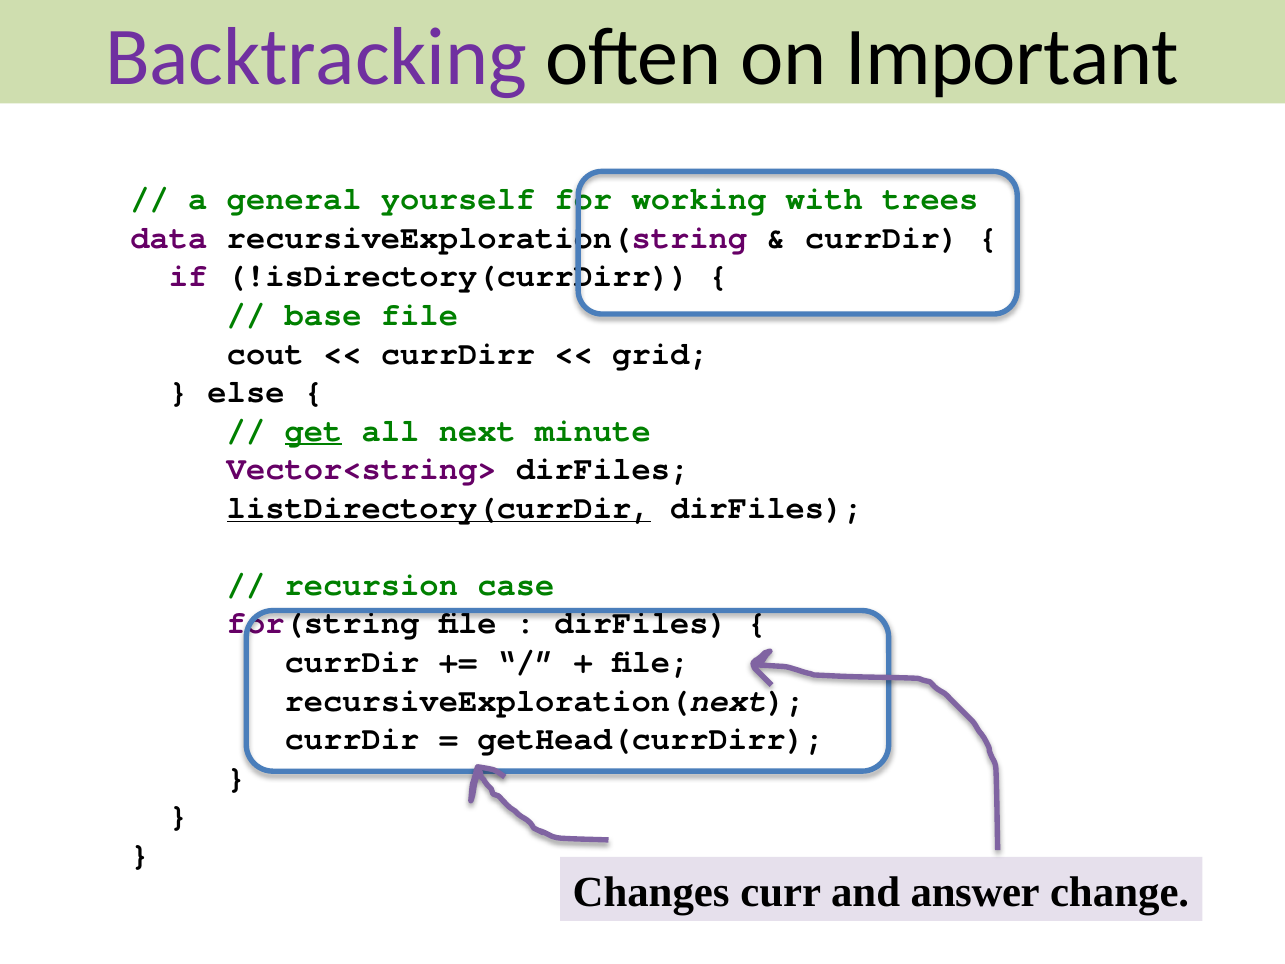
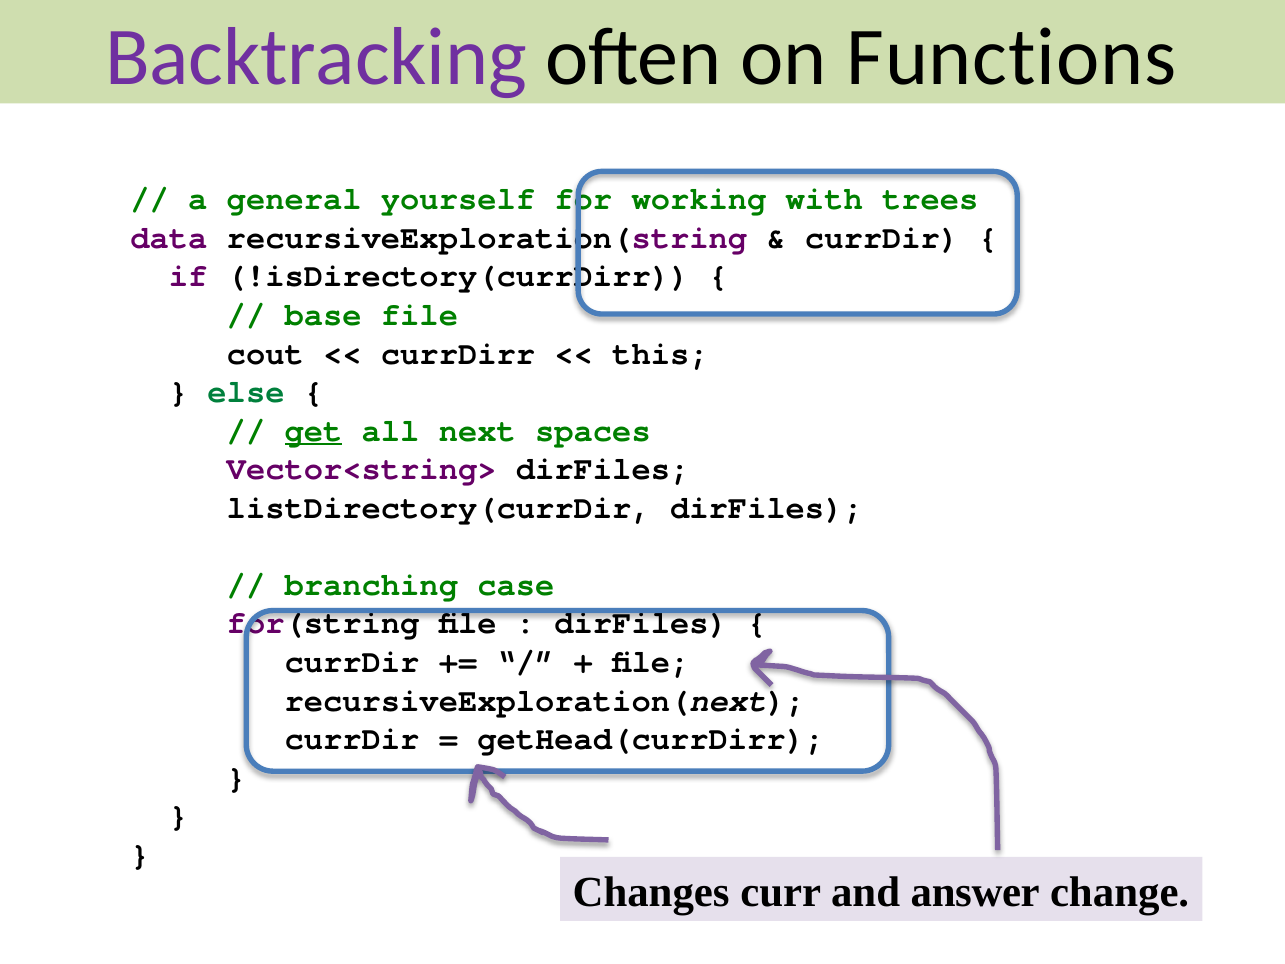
Important: Important -> Functions
grid: grid -> this
else colour: black -> green
minute: minute -> spaces
listDirectory(currDir underline: present -> none
recursion: recursion -> branching
